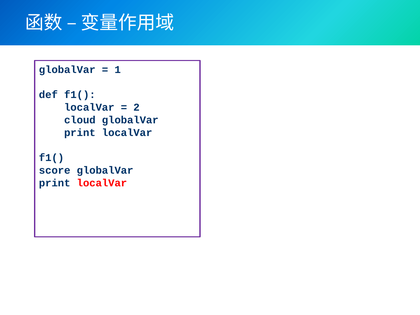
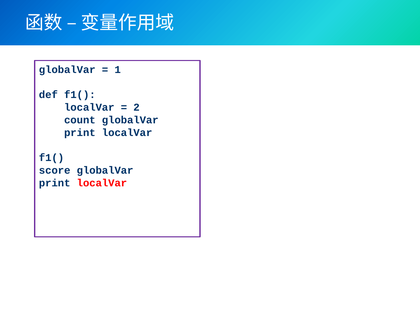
cloud: cloud -> count
